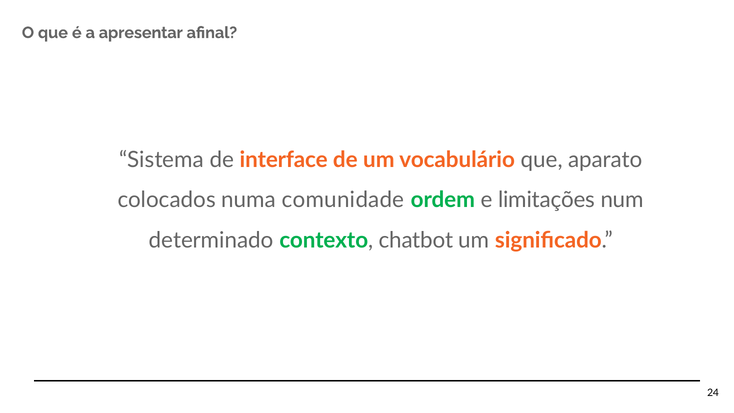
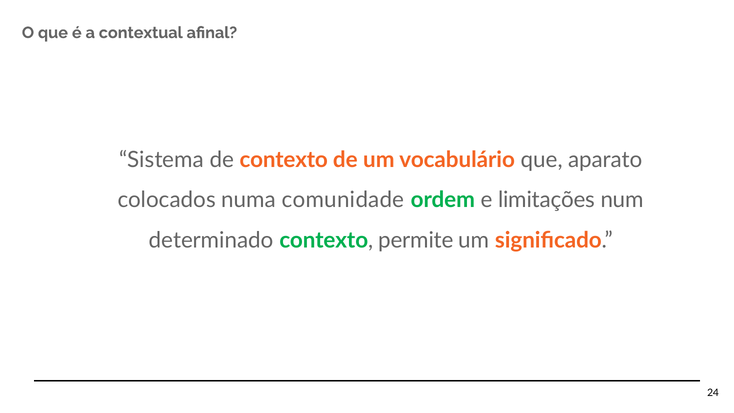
apresentar: apresentar -> contextual
de interface: interface -> contexto
chatbot: chatbot -> permite
